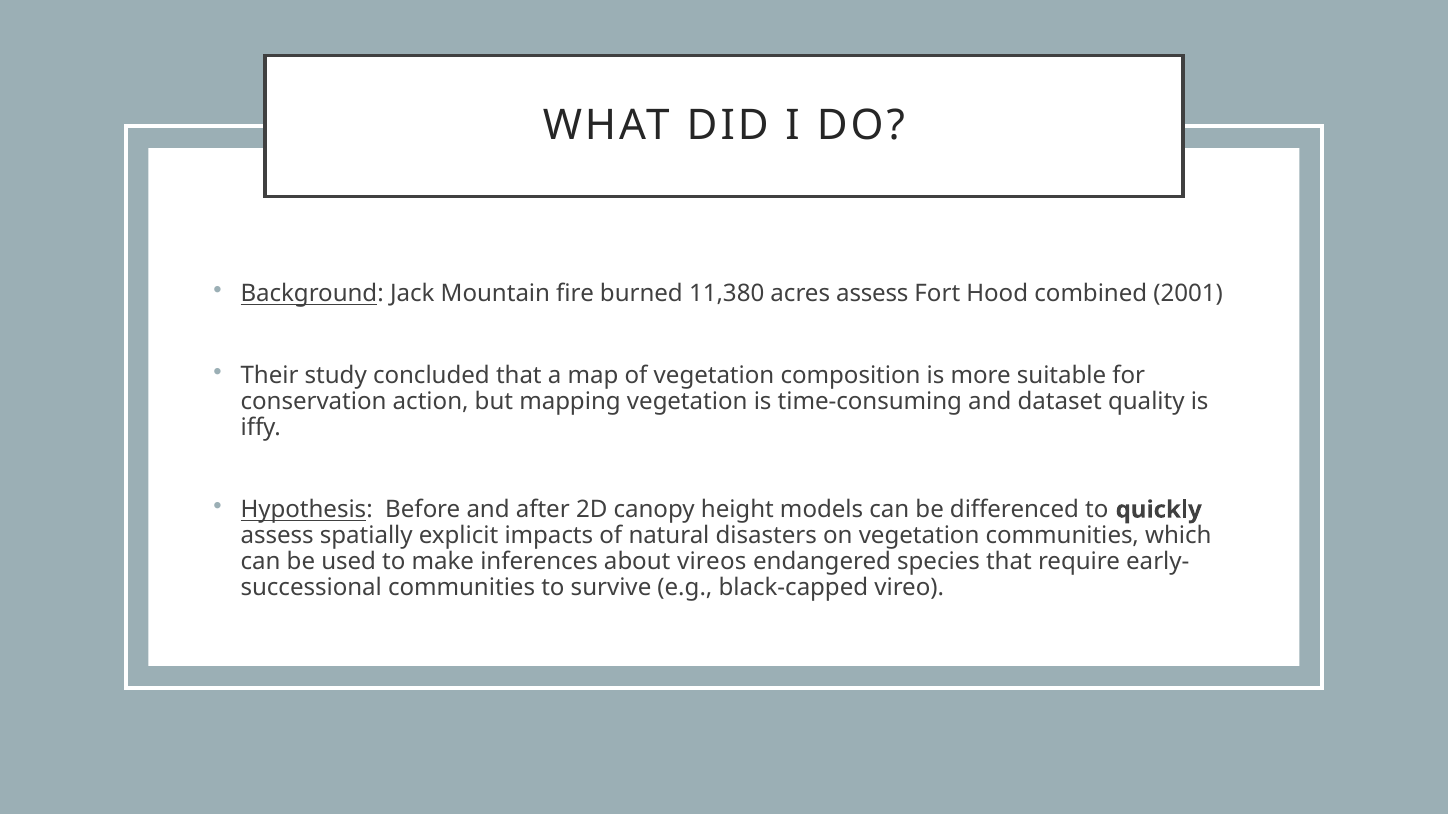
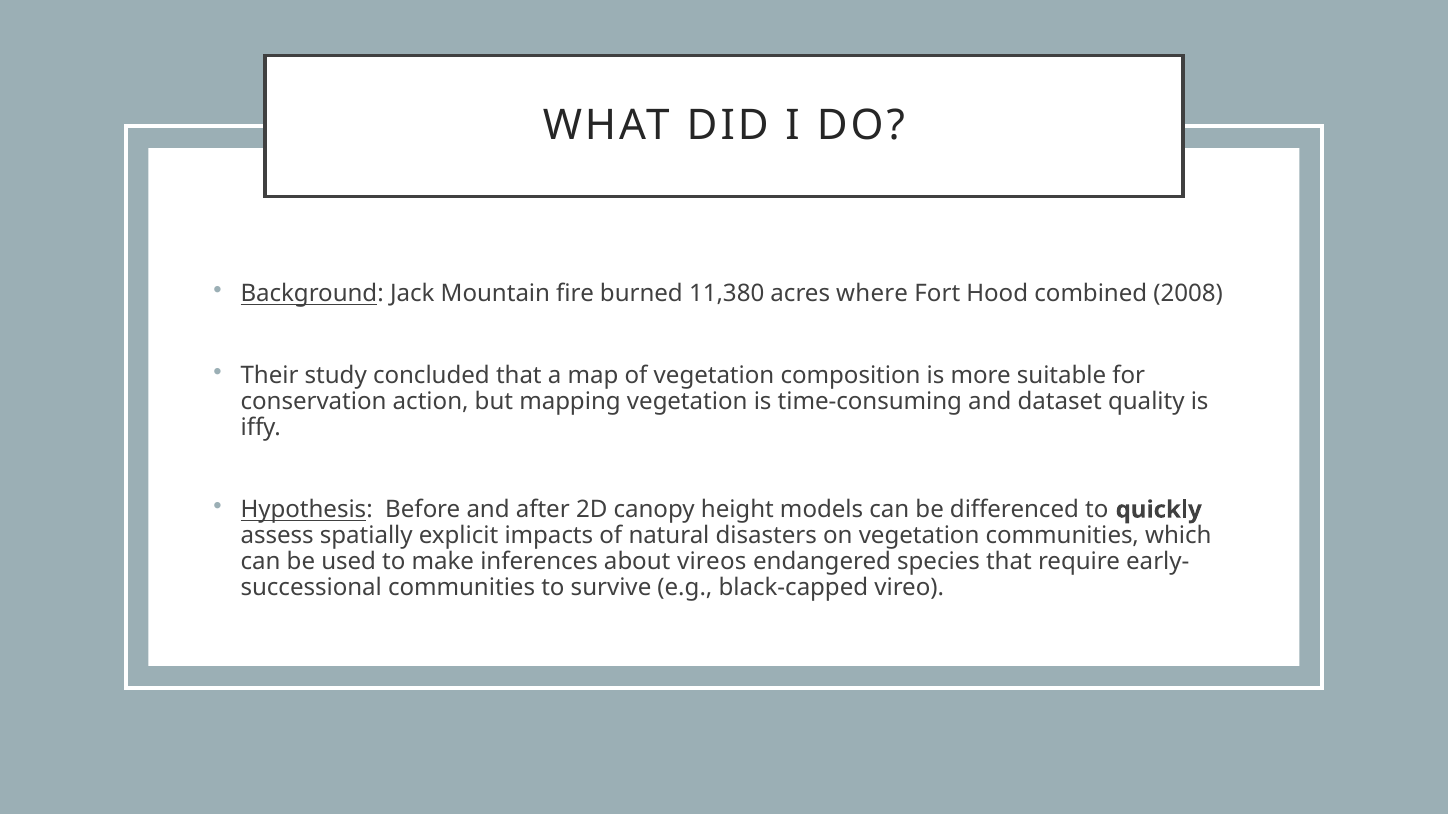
acres assess: assess -> where
2001: 2001 -> 2008
